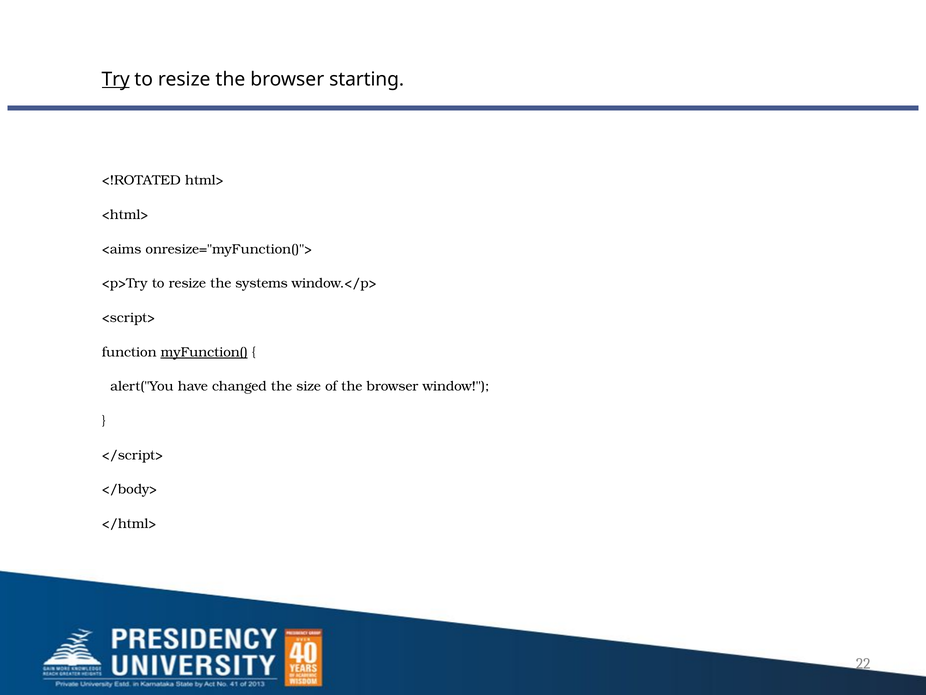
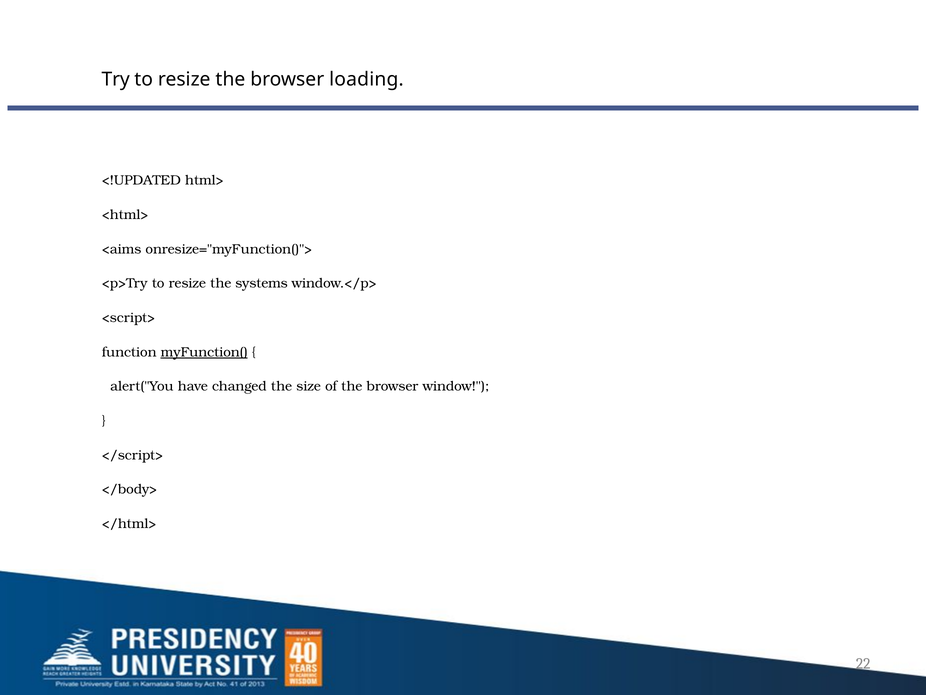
Try underline: present -> none
starting: starting -> loading
<!ROTATED: <!ROTATED -> <!UPDATED
